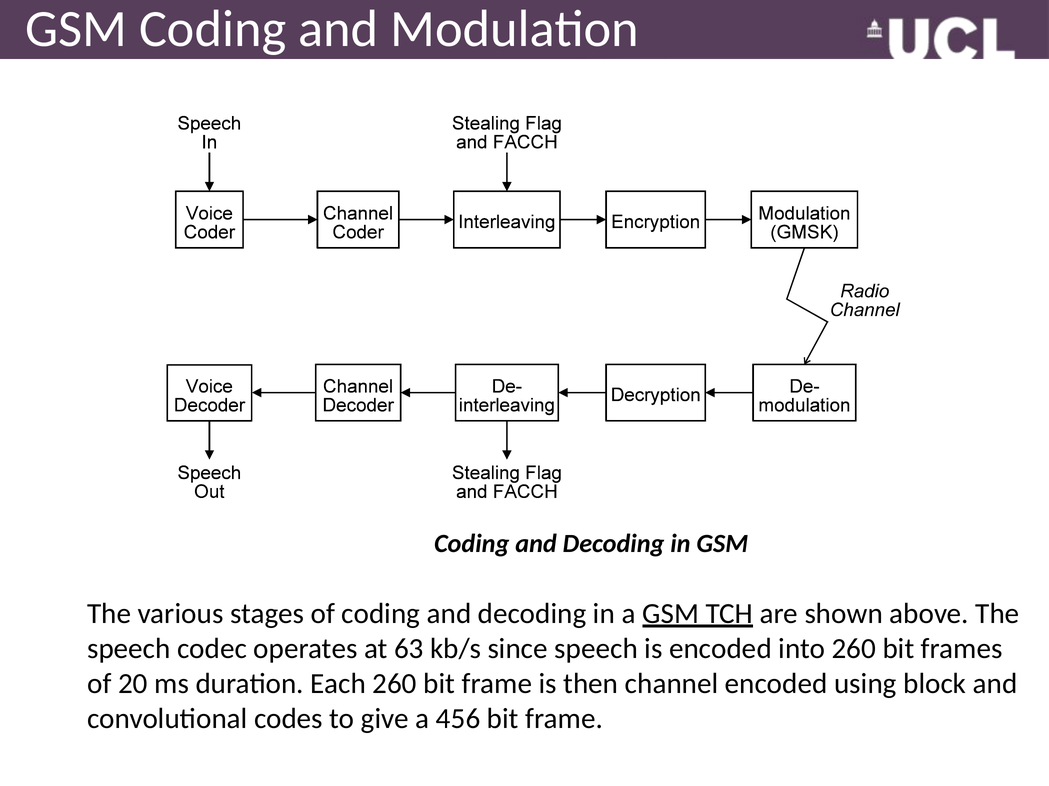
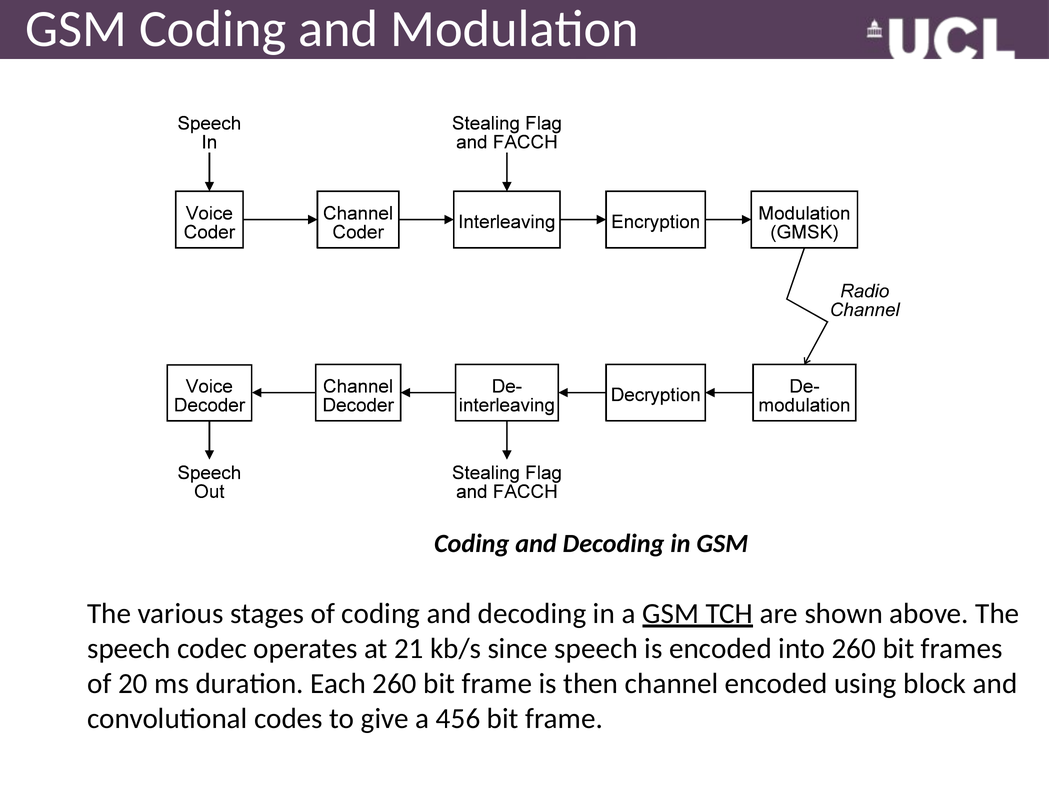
63: 63 -> 21
